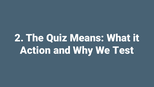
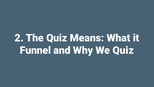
Action: Action -> Funnel
We Test: Test -> Quiz
